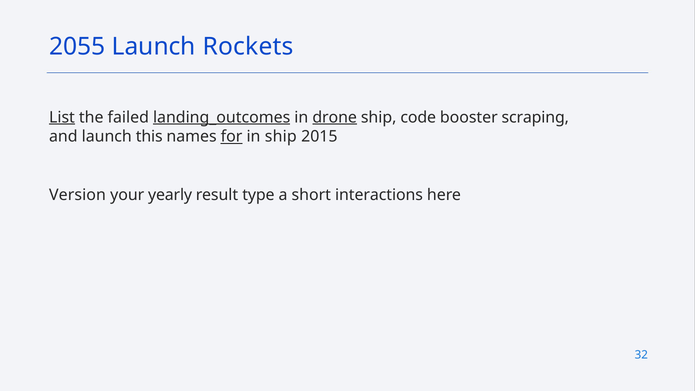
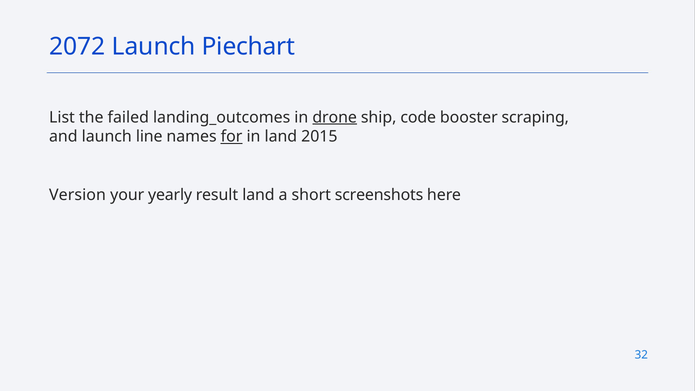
2055: 2055 -> 2072
Rockets: Rockets -> Piechart
List underline: present -> none
landing_outcomes underline: present -> none
this: this -> line
in ship: ship -> land
result type: type -> land
interactions: interactions -> screenshots
